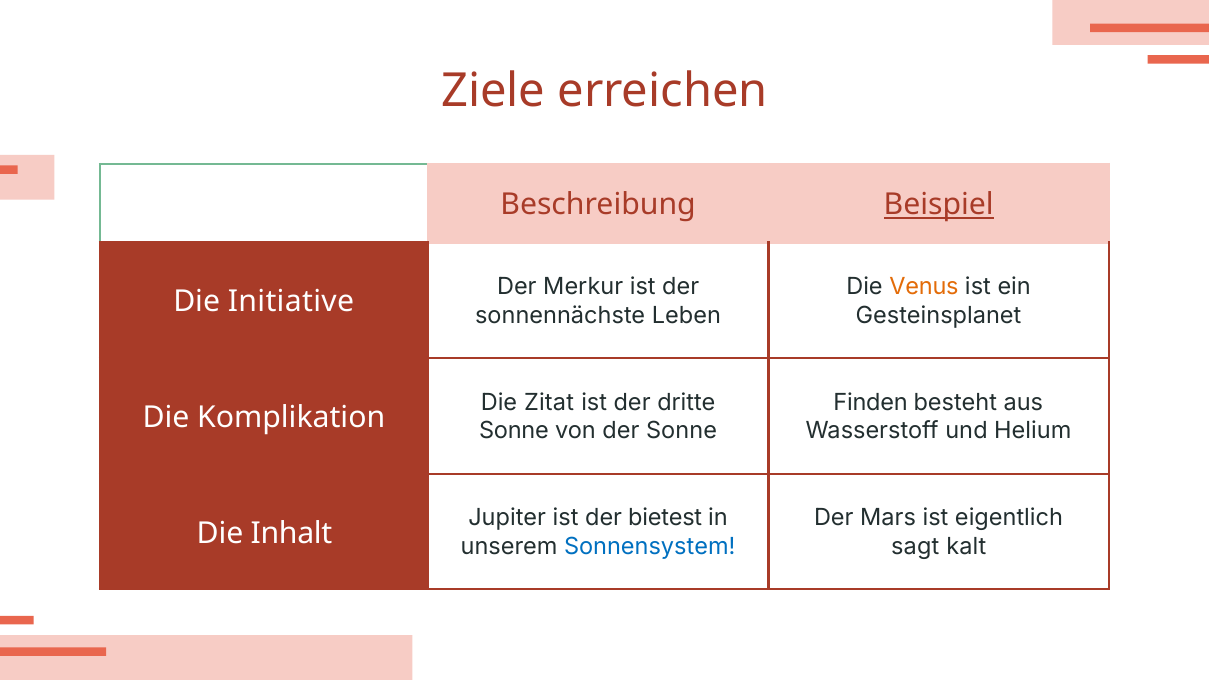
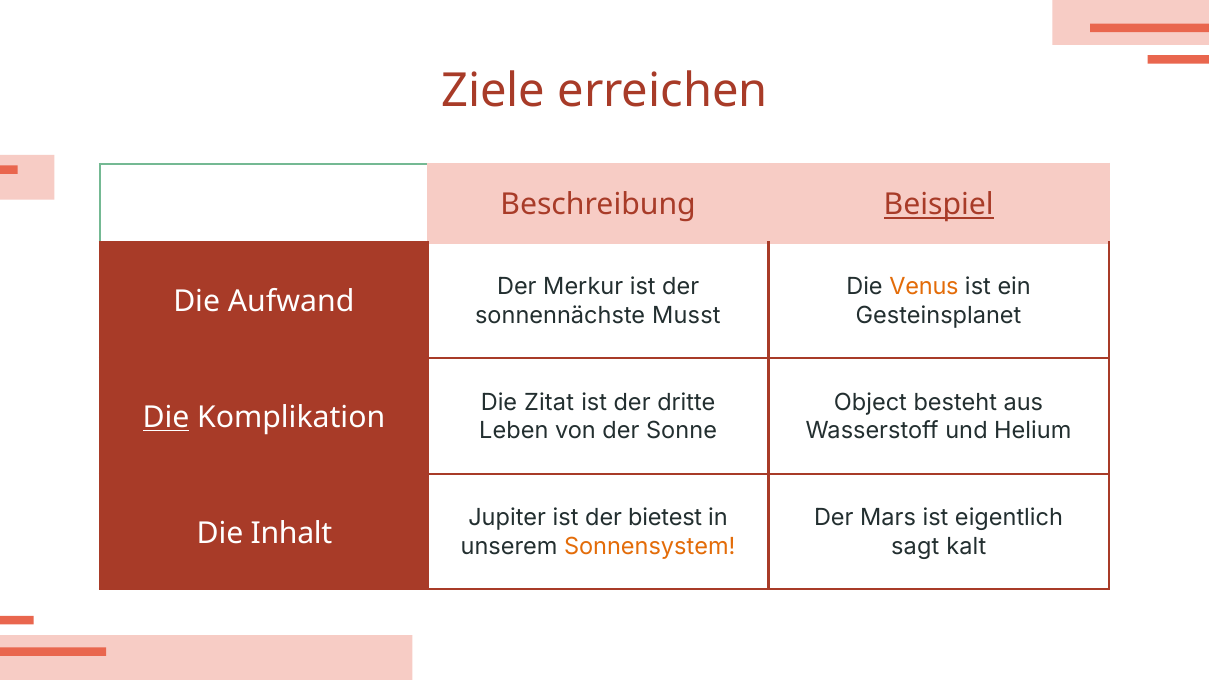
Initiative: Initiative -> Aufwand
Leben: Leben -> Musst
Finden: Finden -> Object
Die at (166, 418) underline: none -> present
Sonne at (514, 431): Sonne -> Leben
Sonnensystem colour: blue -> orange
